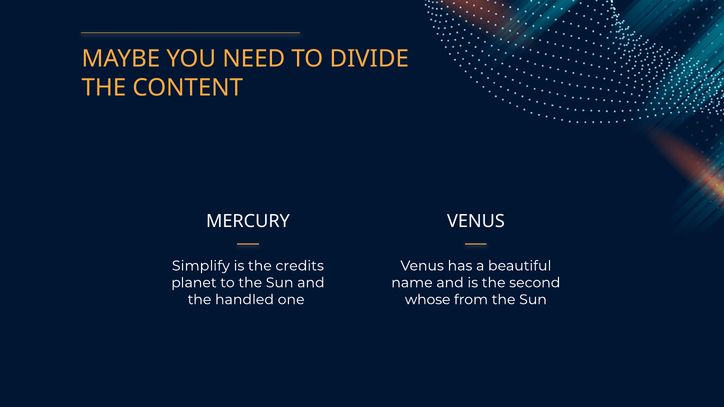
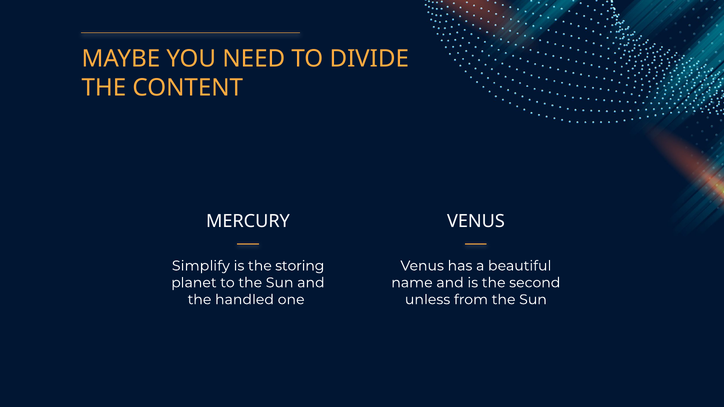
credits: credits -> storing
whose: whose -> unless
